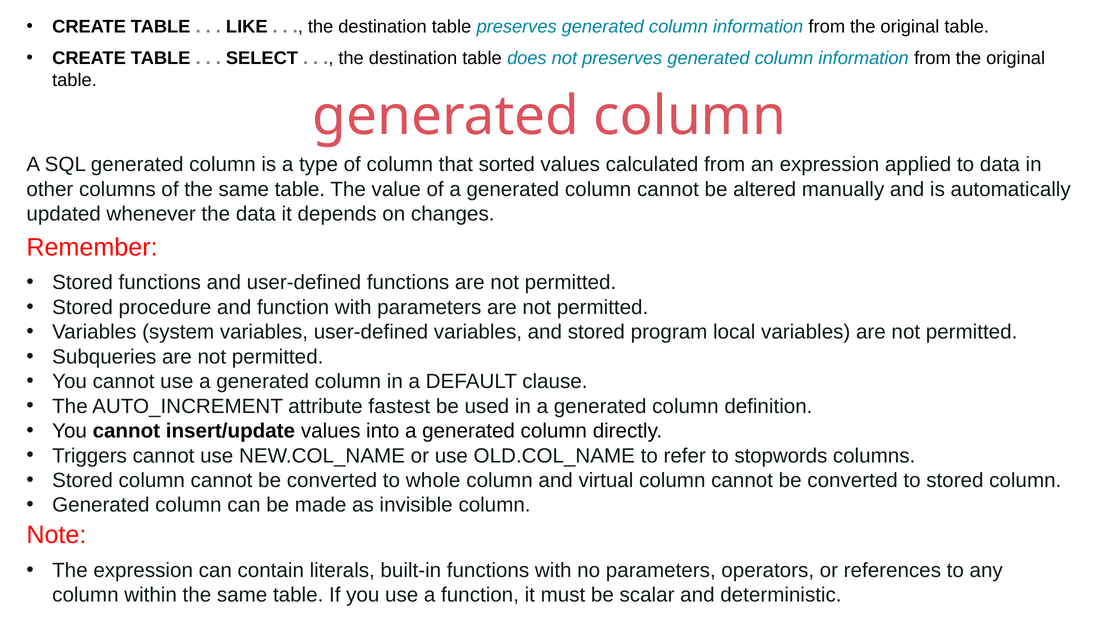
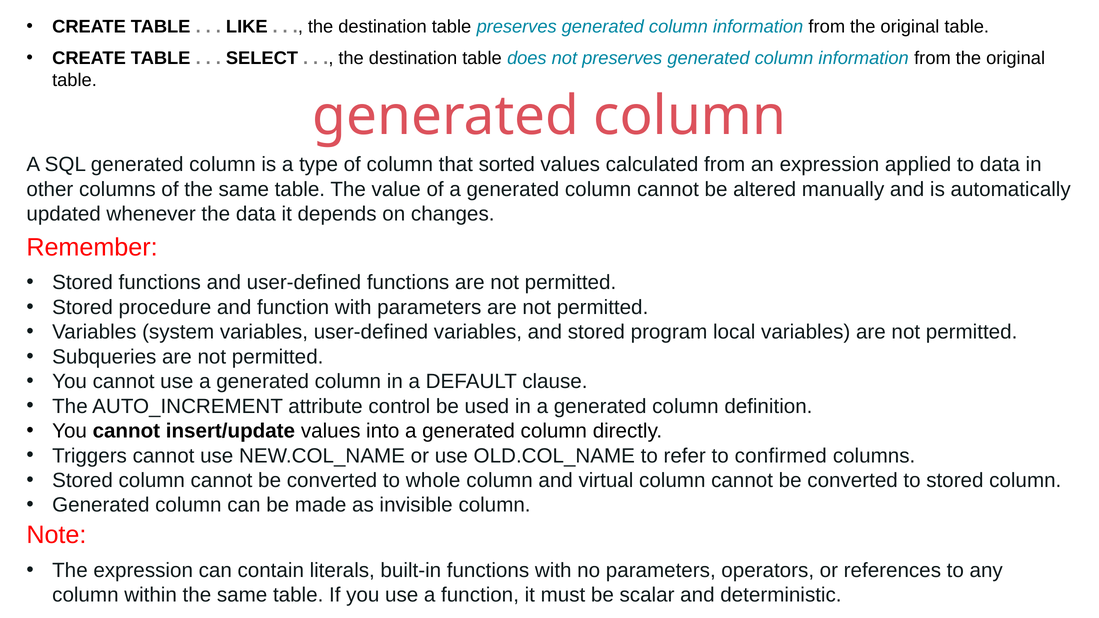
fastest: fastest -> control
stopwords: stopwords -> confirmed
